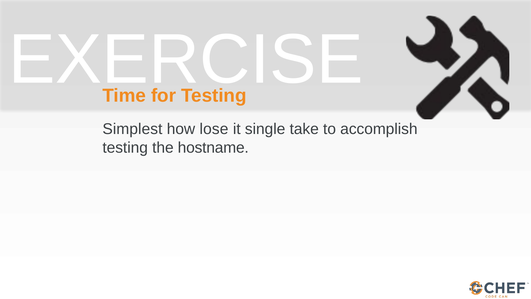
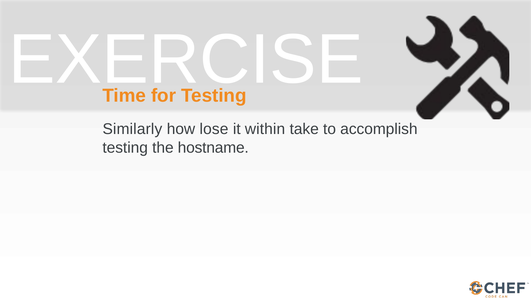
Simplest: Simplest -> Similarly
single: single -> within
